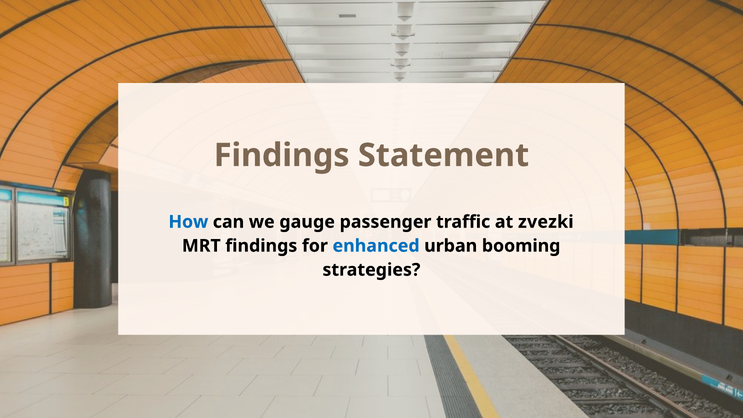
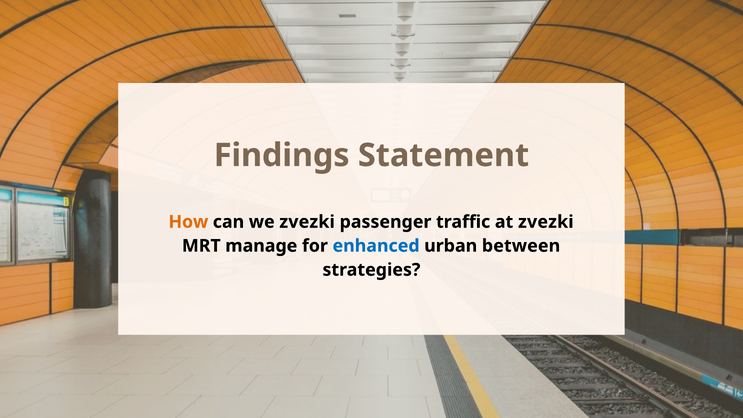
How colour: blue -> orange
we gauge: gauge -> zvezki
MRT findings: findings -> manage
booming: booming -> between
